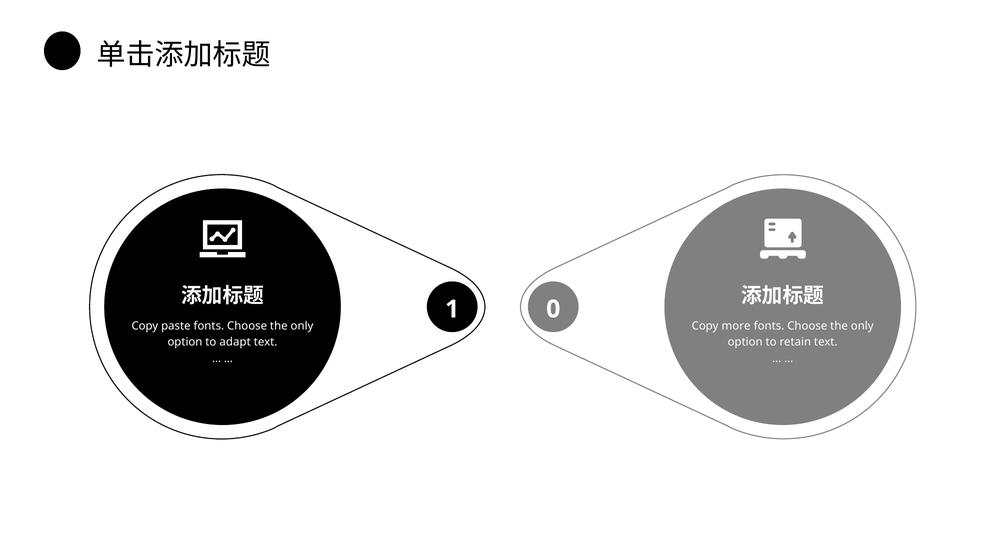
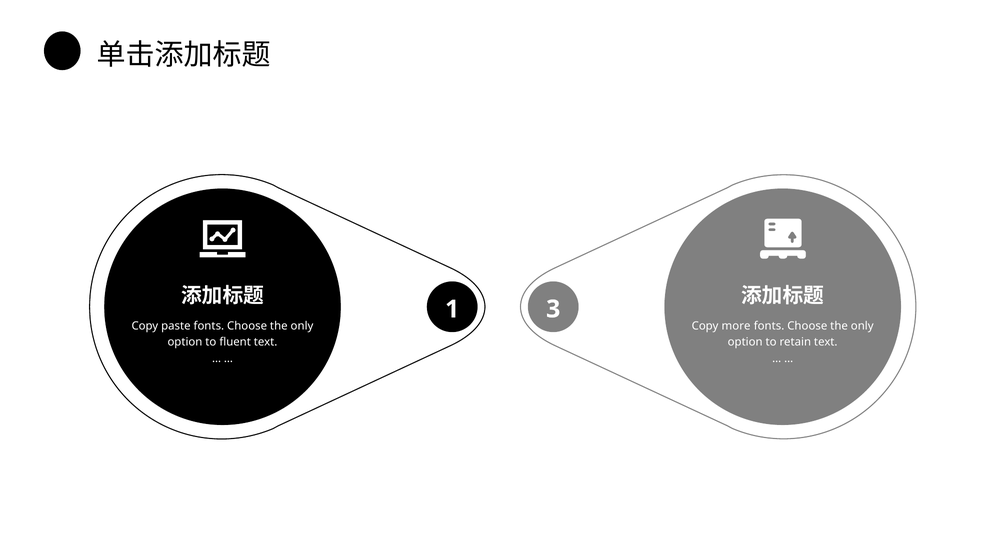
0: 0 -> 3
adapt: adapt -> fluent
